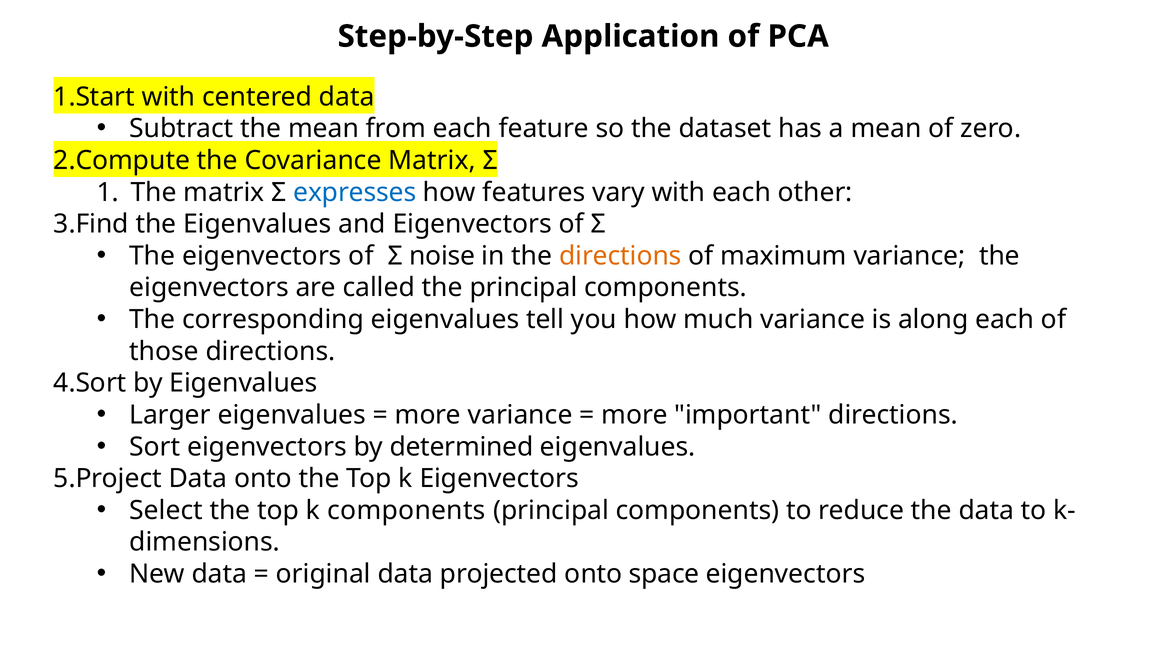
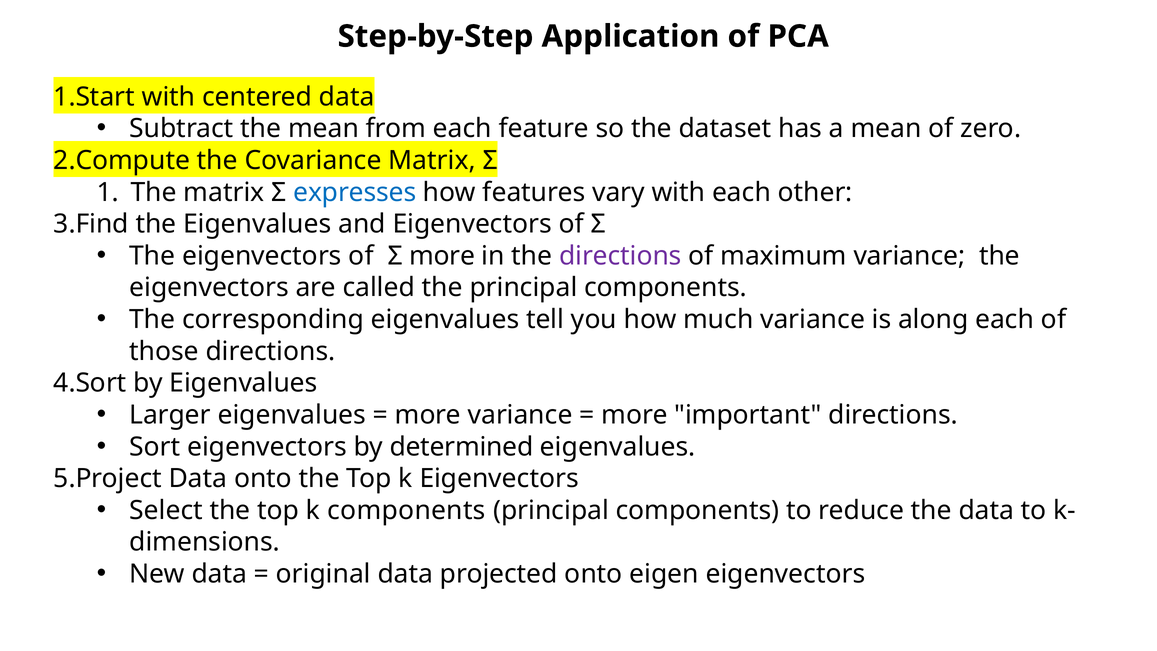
Σ noise: noise -> more
directions at (620, 256) colour: orange -> purple
space: space -> eigen
